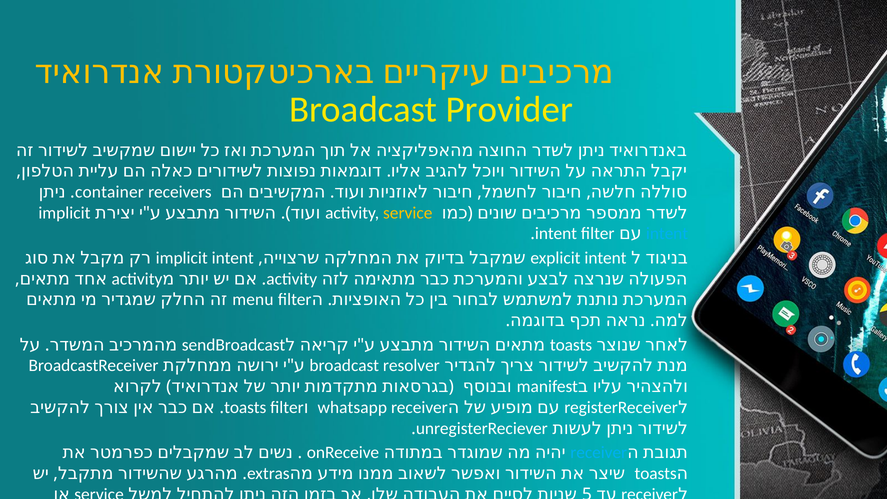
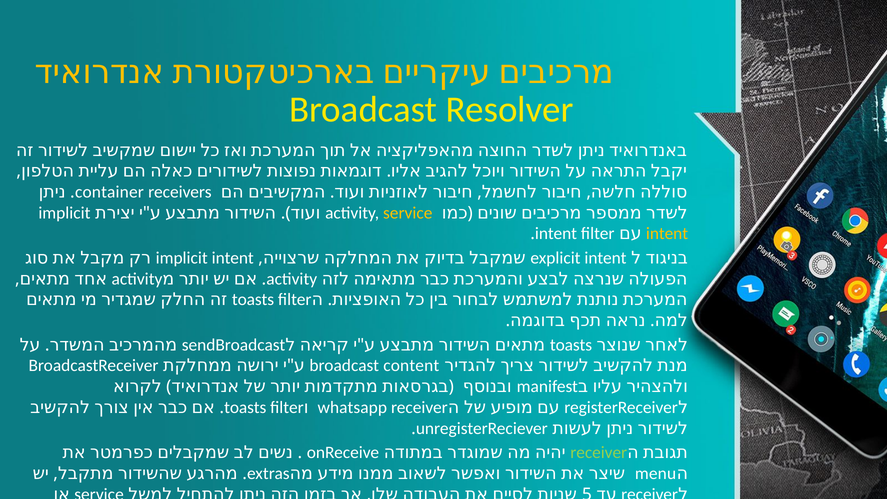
Provider: Provider -> Resolver
intent at (667, 234) colour: light blue -> yellow
menu at (253, 300): menu -> toasts
resolver: resolver -> content
receiver at (599, 453) colour: light blue -> light green
toasts at (656, 473): toasts -> menu
